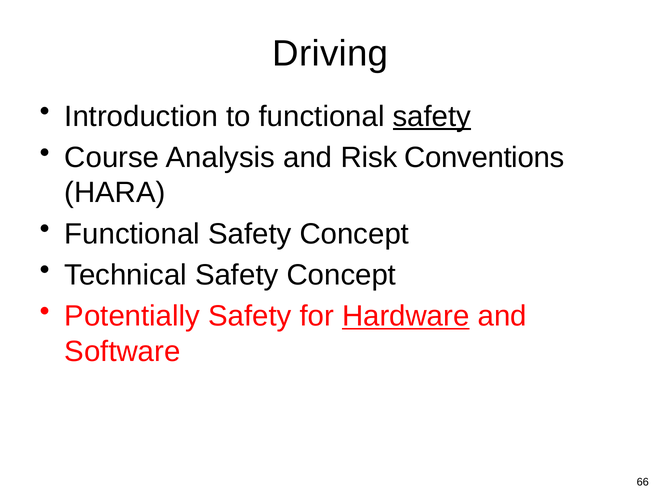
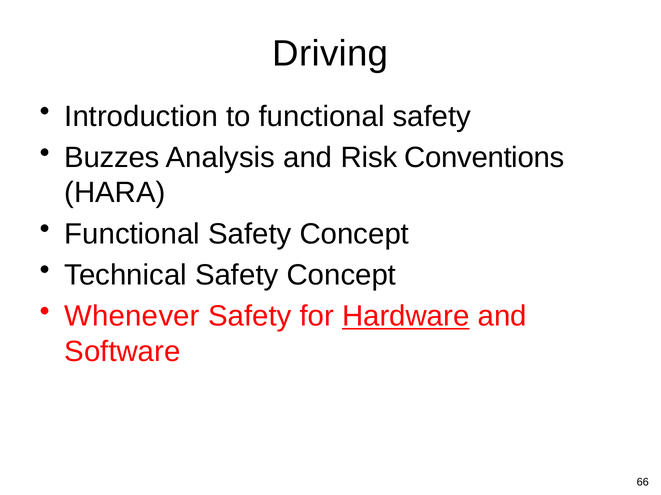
safety at (432, 117) underline: present -> none
Course: Course -> Buzzes
Potentially: Potentially -> Whenever
